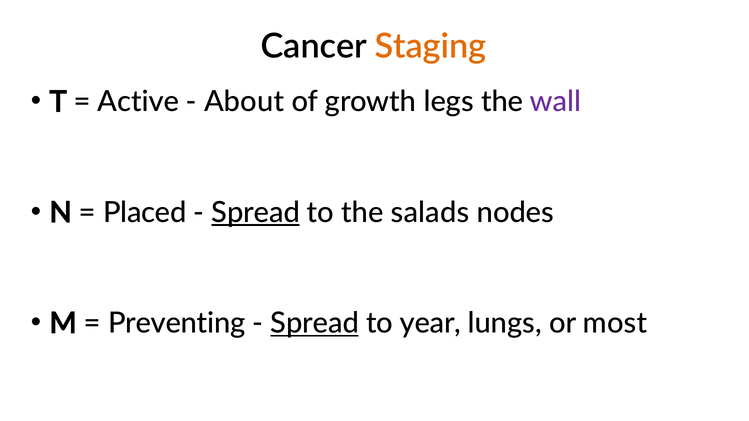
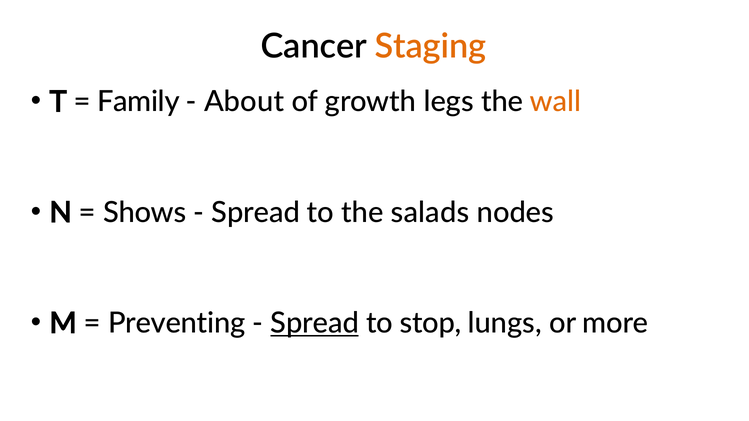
Active: Active -> Family
wall colour: purple -> orange
Placed: Placed -> Shows
Spread at (256, 213) underline: present -> none
year: year -> stop
most: most -> more
